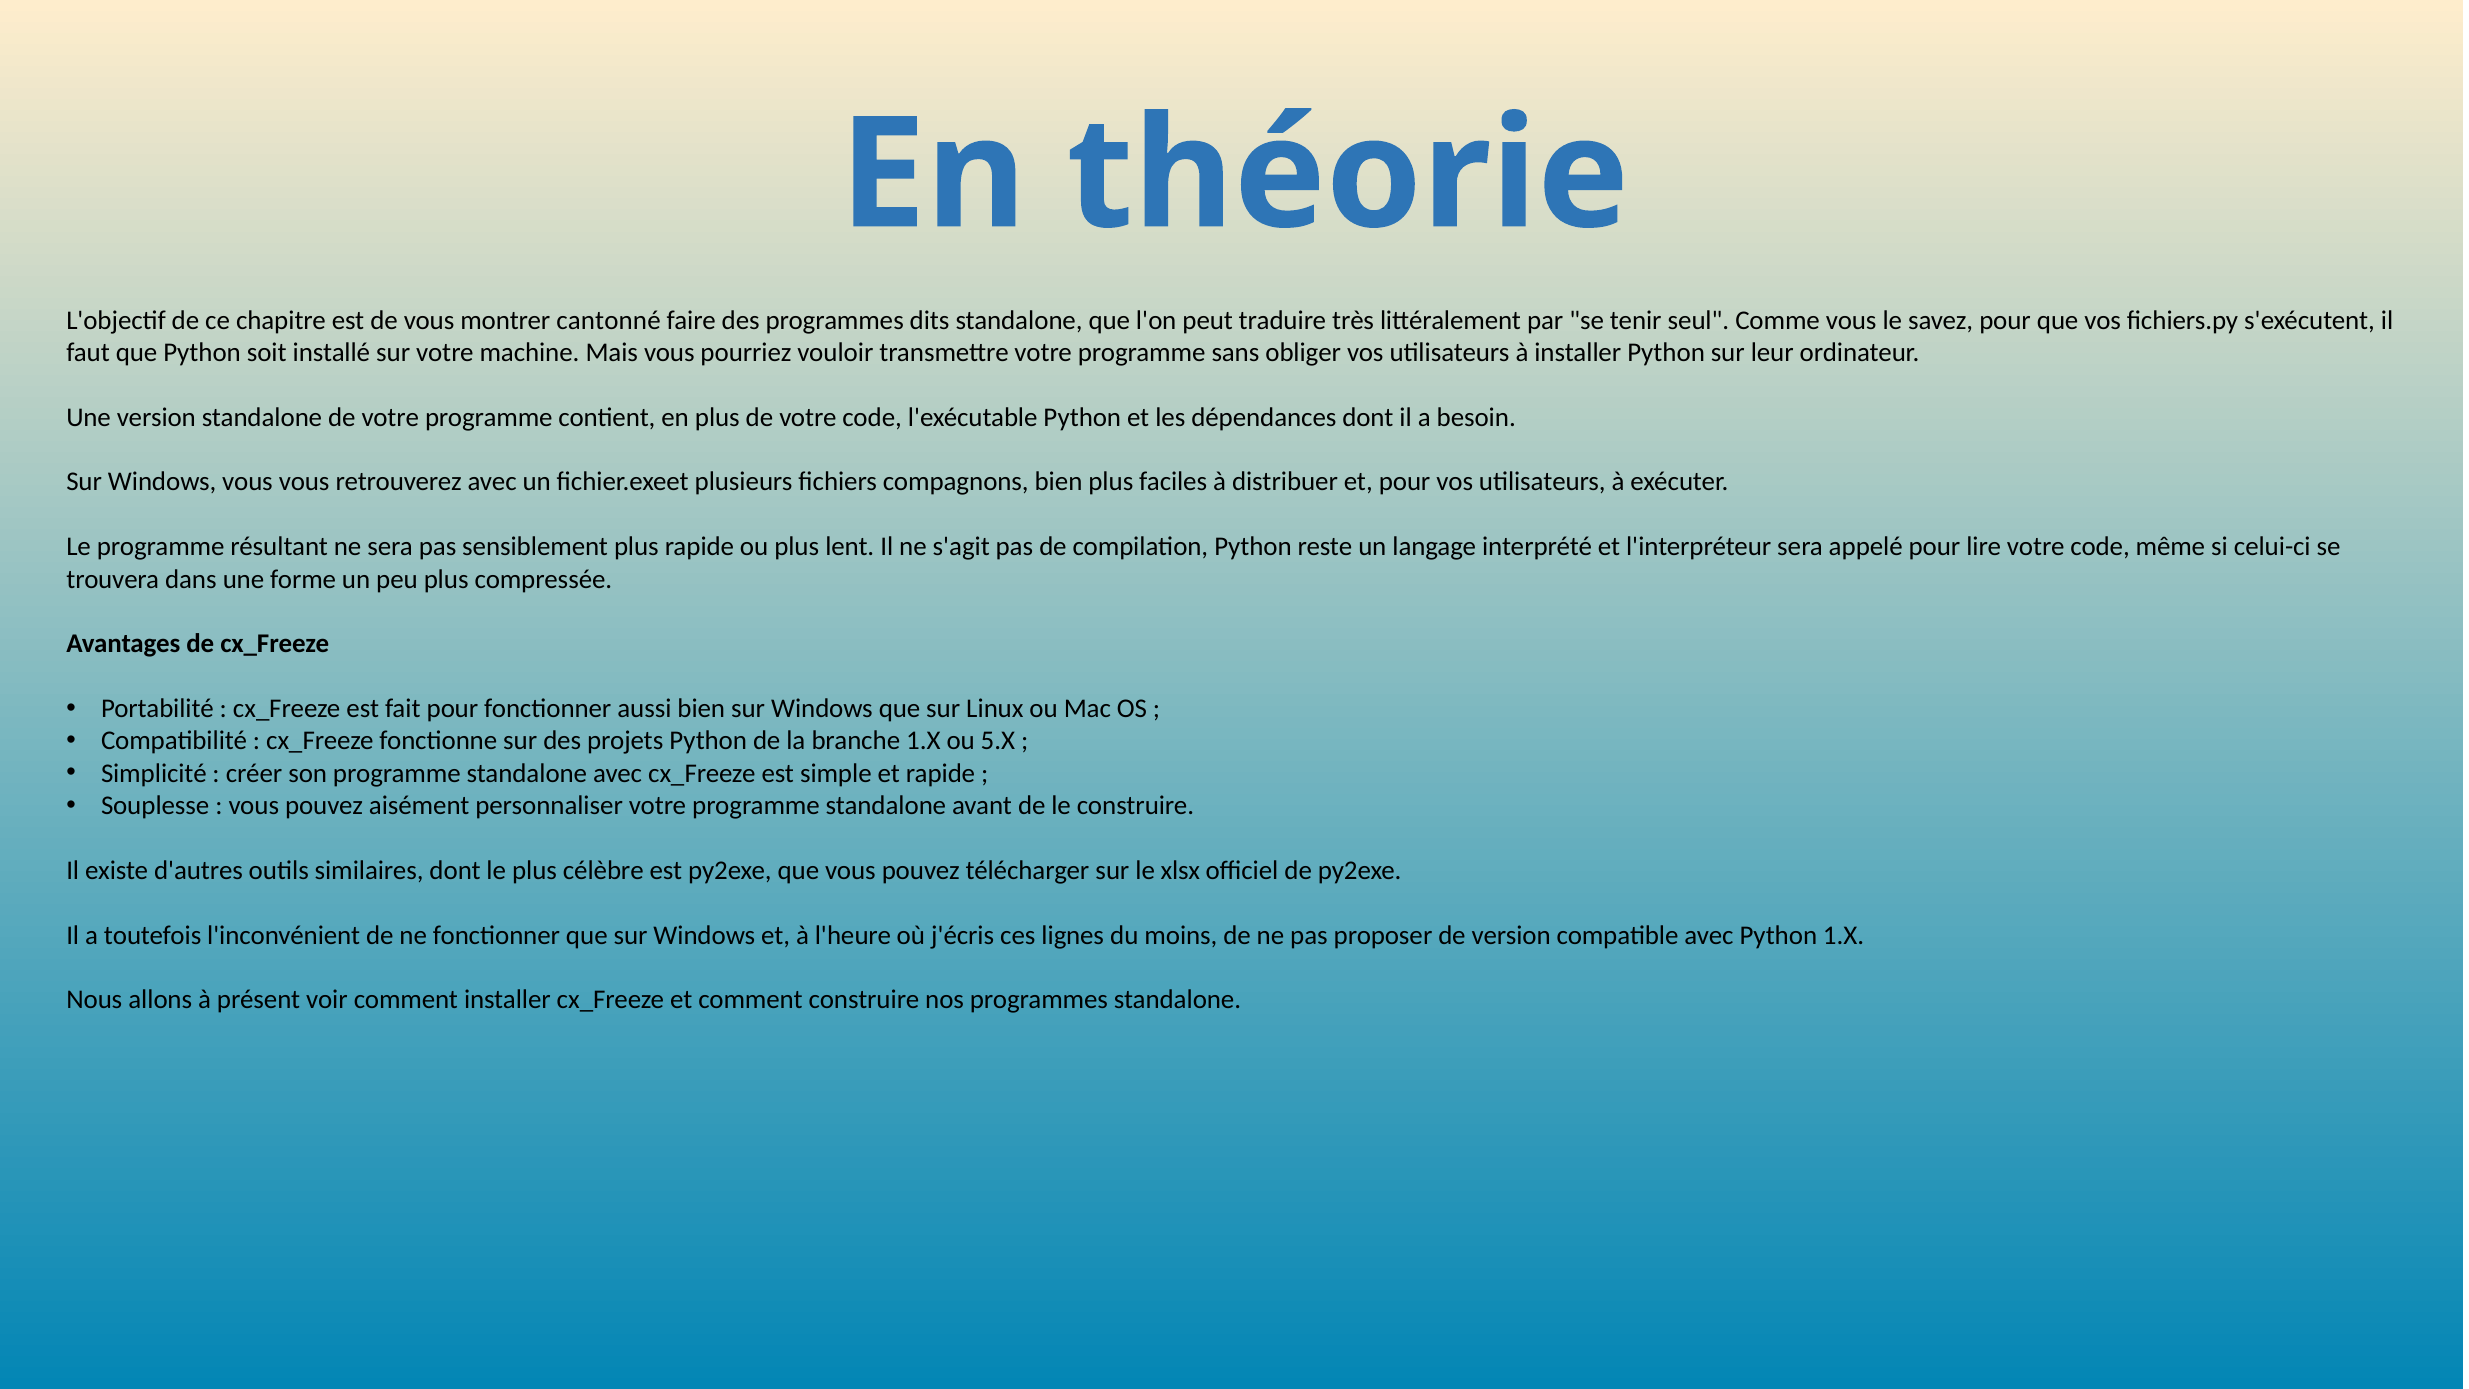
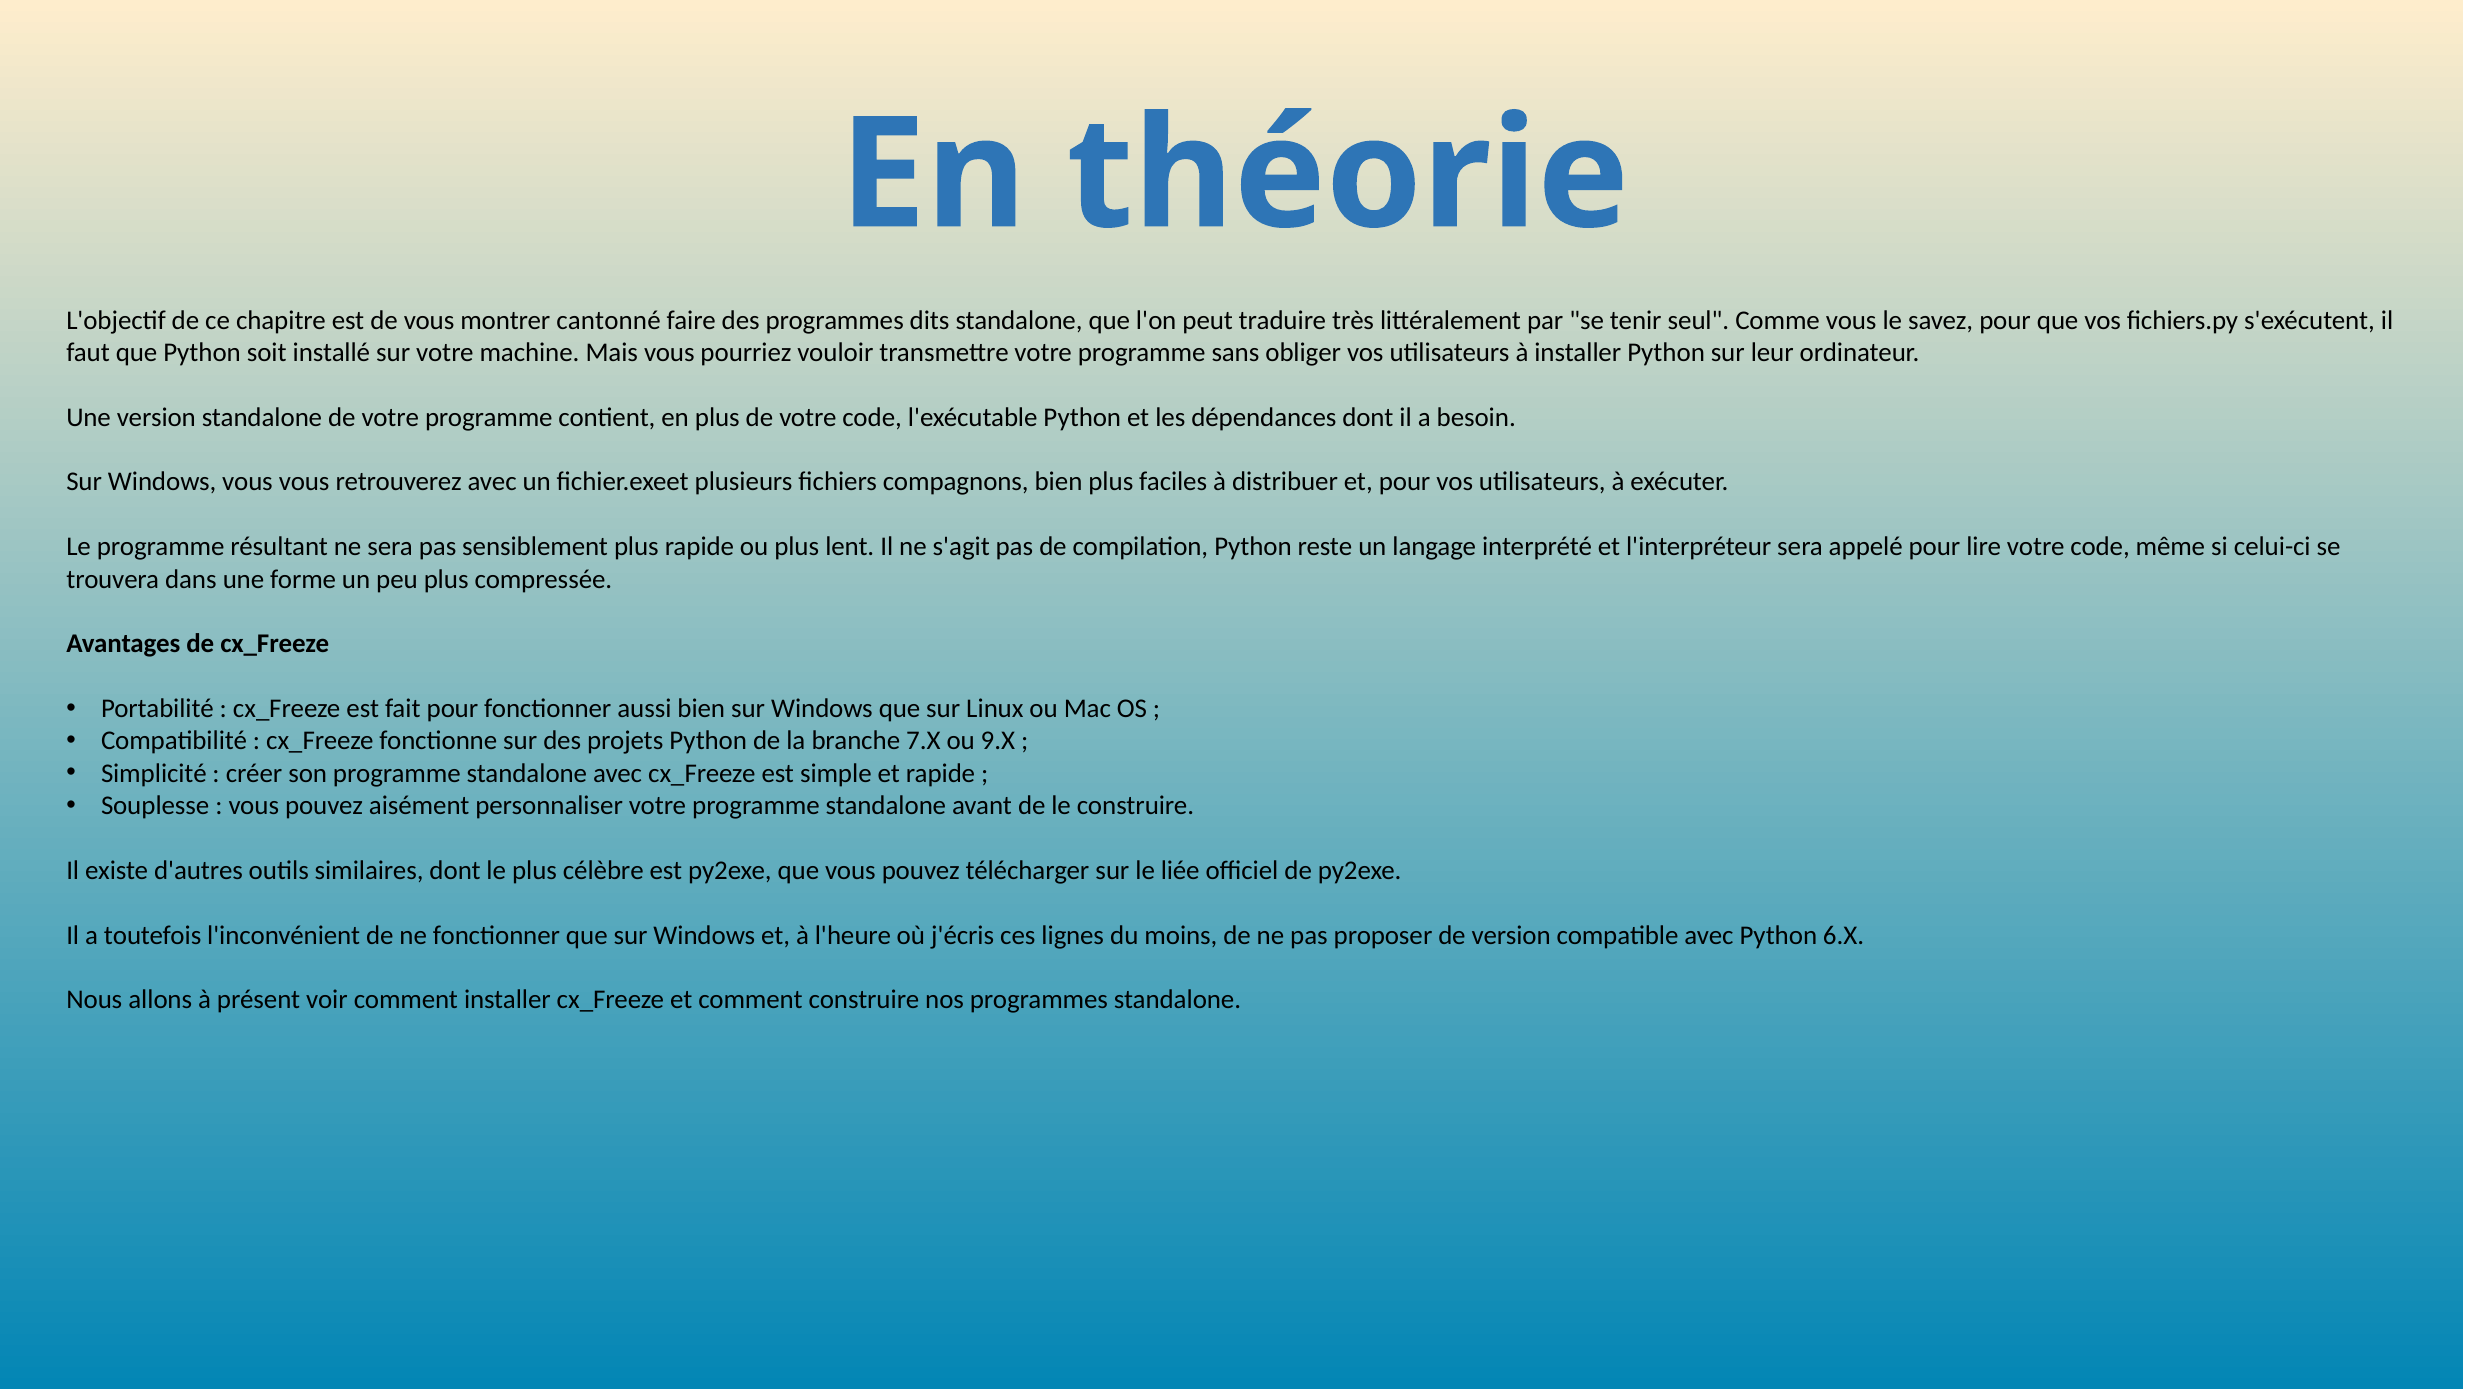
branche 1.X: 1.X -> 7.X
5.X: 5.X -> 9.X
xlsx: xlsx -> liée
Python 1.X: 1.X -> 6.X
